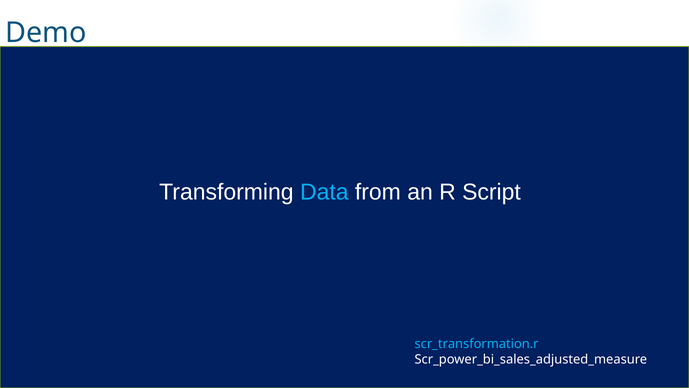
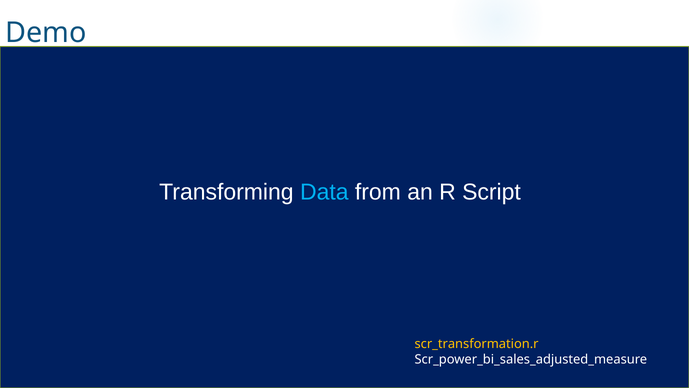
scr_transformation.r colour: light blue -> yellow
